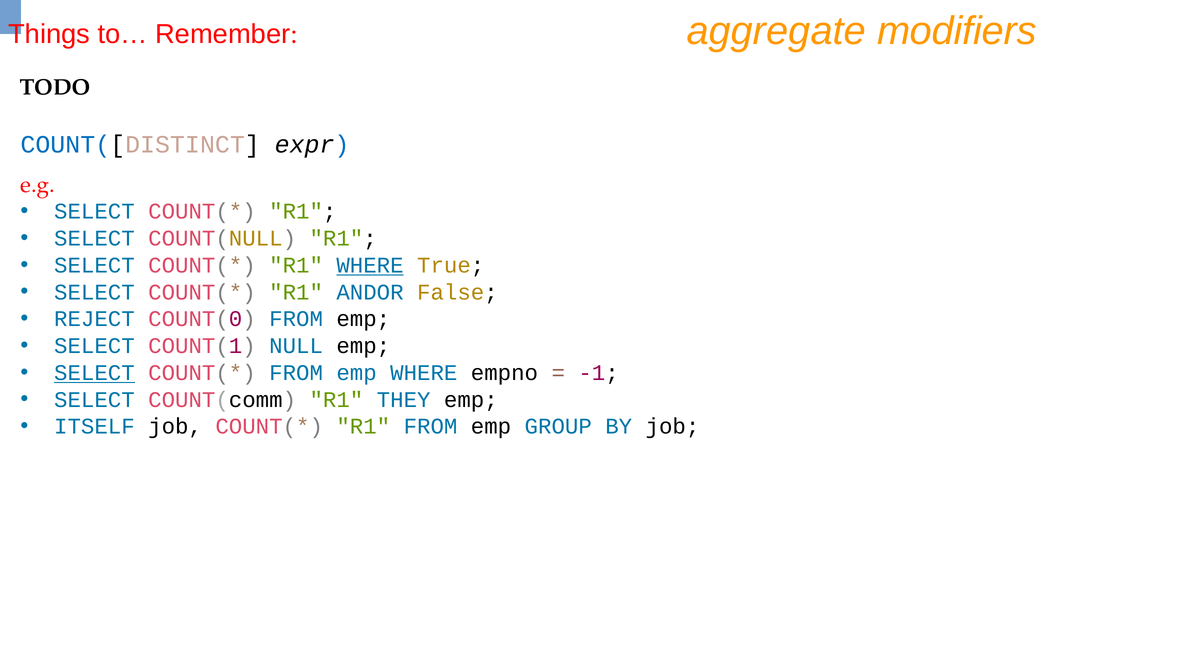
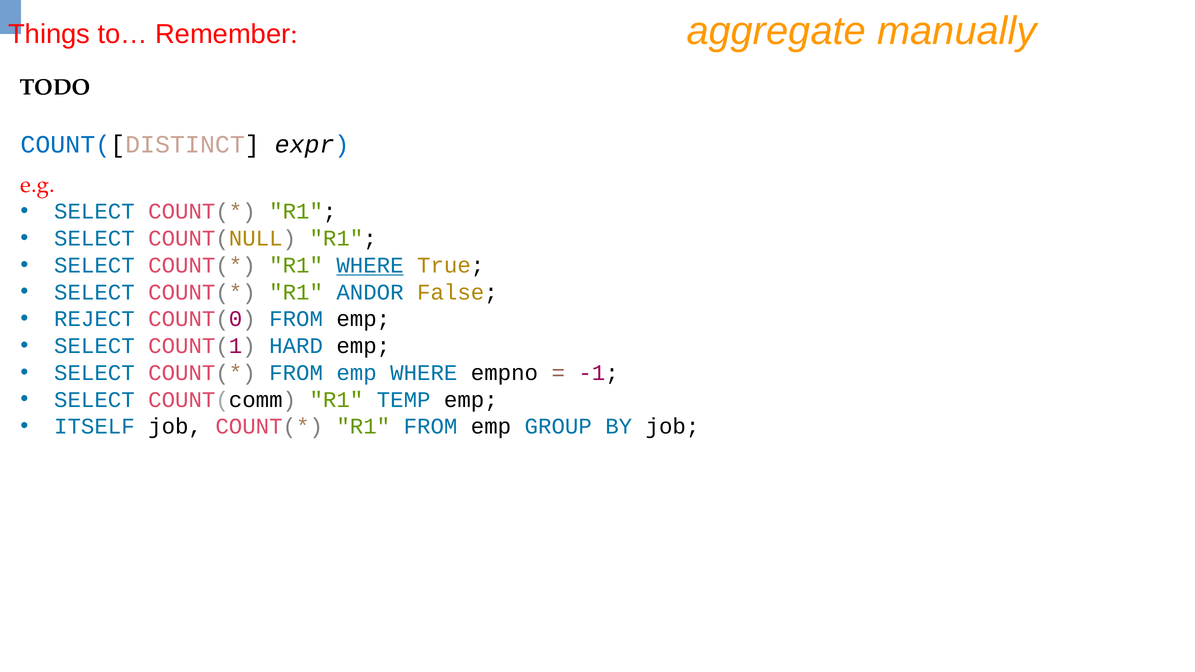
modifiers: modifiers -> manually
NULL: NULL -> HARD
SELECT at (94, 373) underline: present -> none
THEY: THEY -> TEMP
